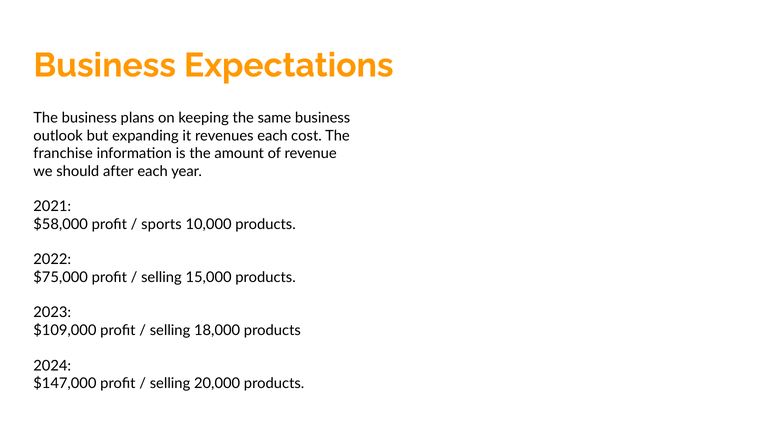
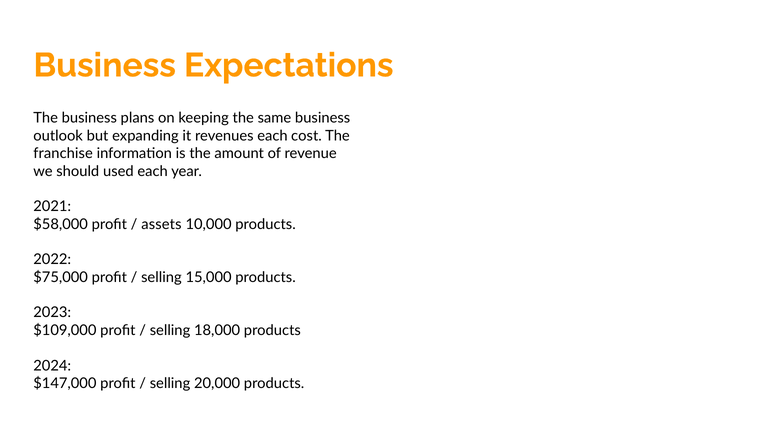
after: after -> used
sports: sports -> assets
